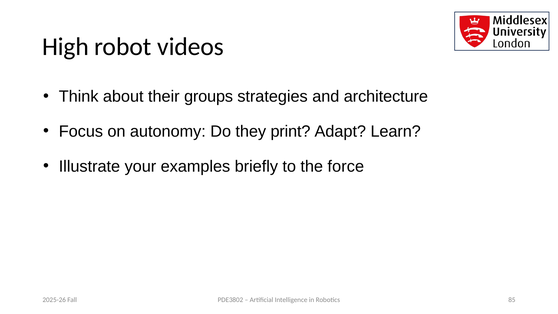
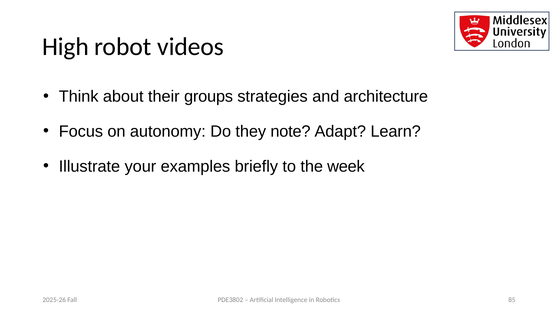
print: print -> note
force: force -> week
